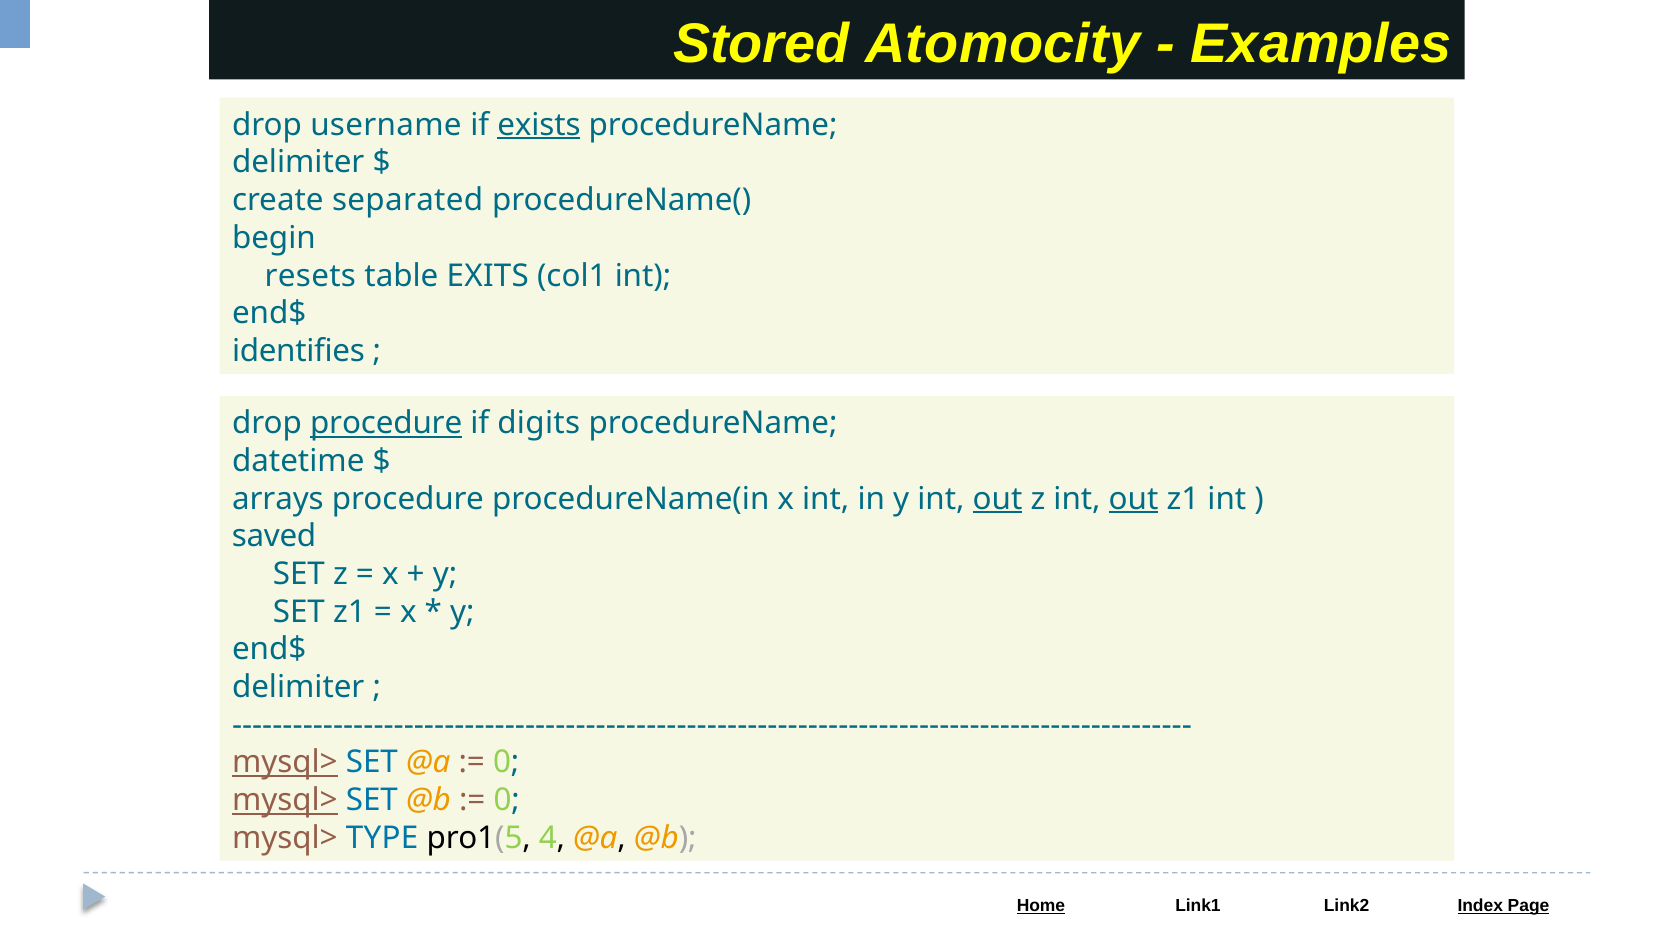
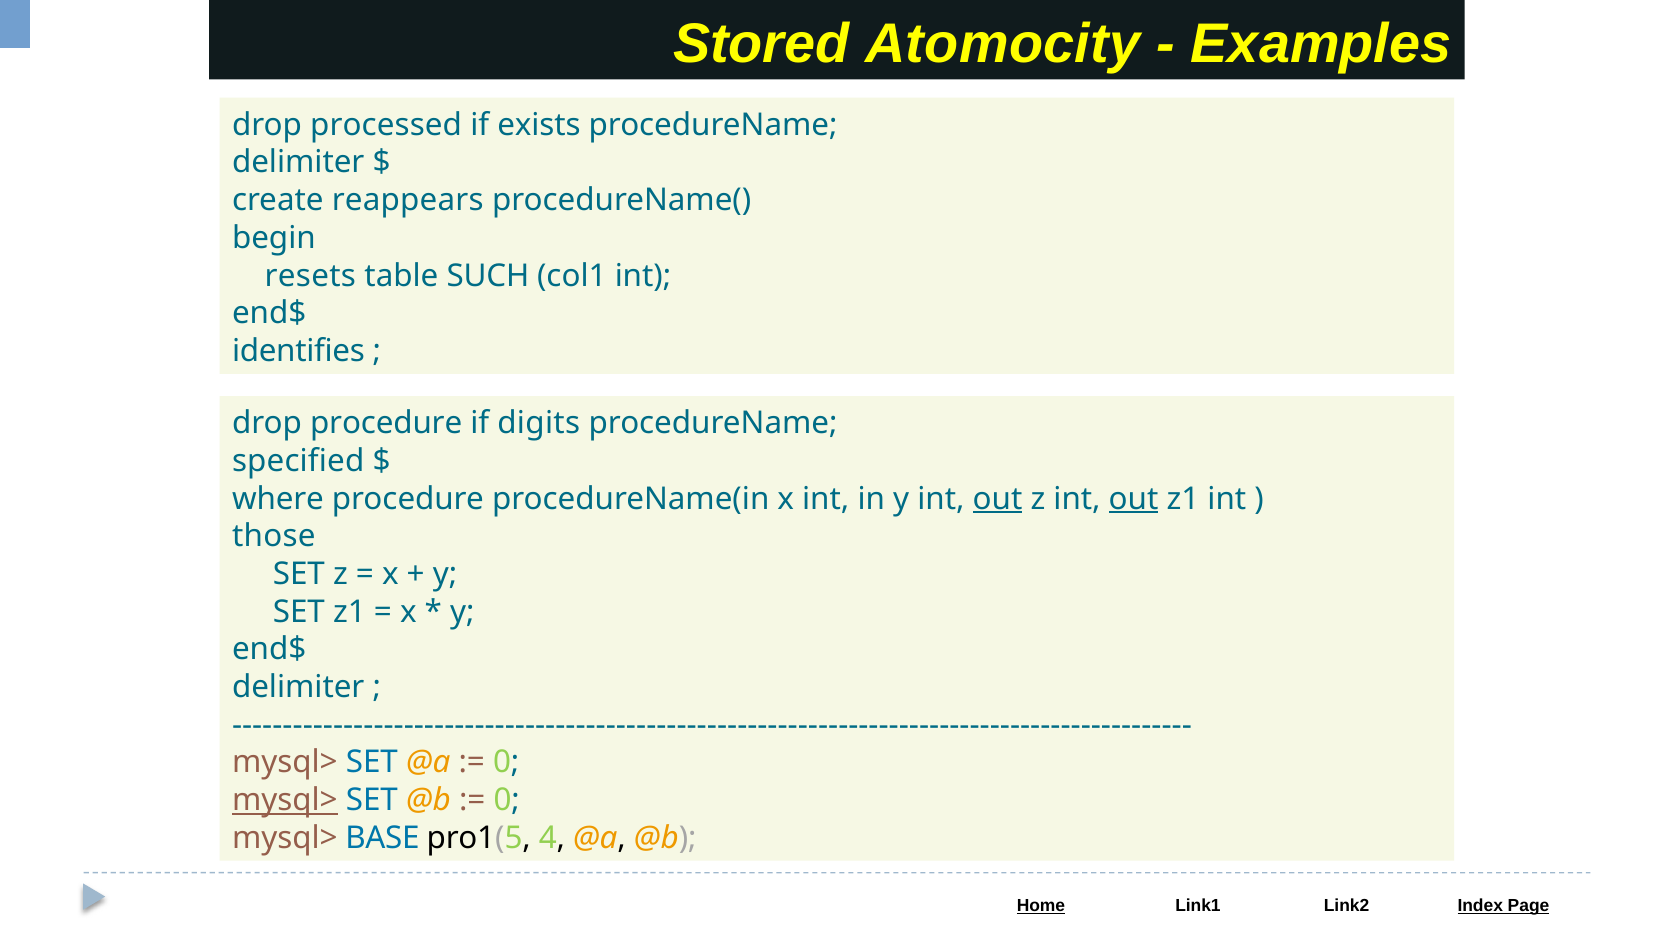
username: username -> processed
exists underline: present -> none
separated: separated -> reappears
EXITS: EXITS -> SUCH
procedure at (386, 423) underline: present -> none
datetime: datetime -> specified
arrays: arrays -> where
saved: saved -> those
mysql> at (285, 762) underline: present -> none
TYPE: TYPE -> BASE
